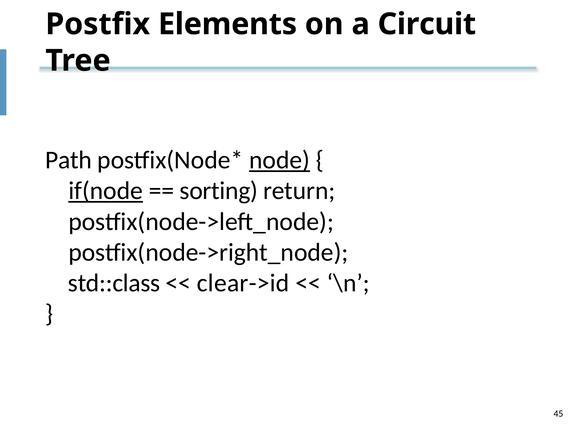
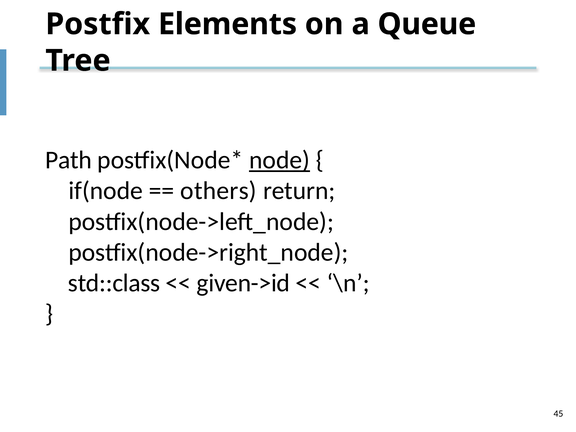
Circuit: Circuit -> Queue
if(node underline: present -> none
sorting: sorting -> others
clear->id: clear->id -> given->id
